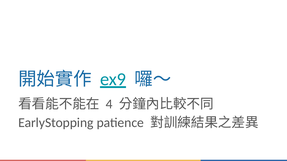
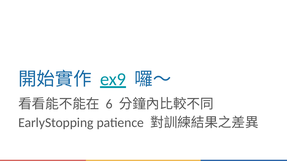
4: 4 -> 6
